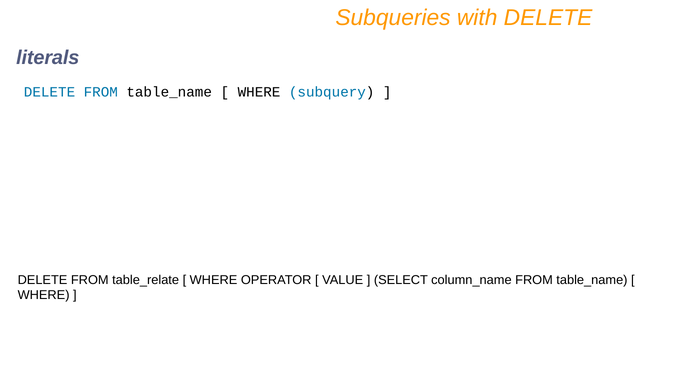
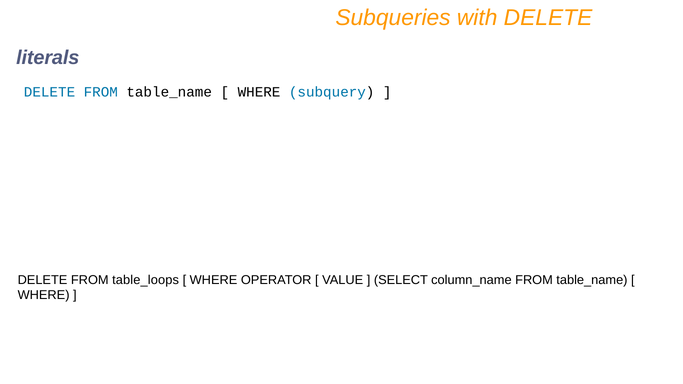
table_relate: table_relate -> table_loops
